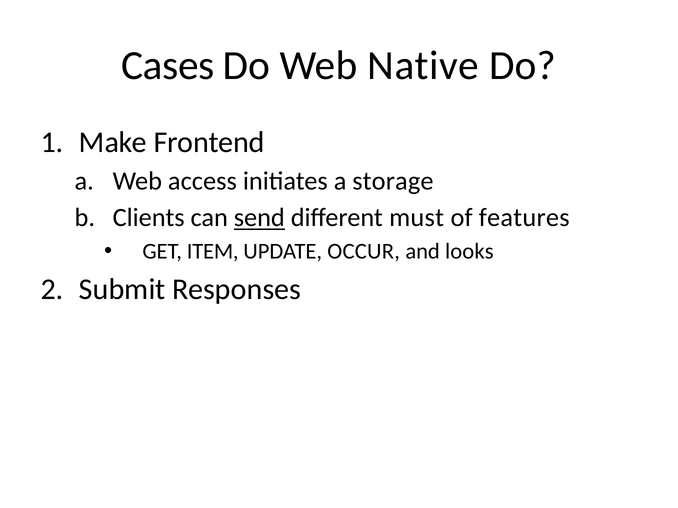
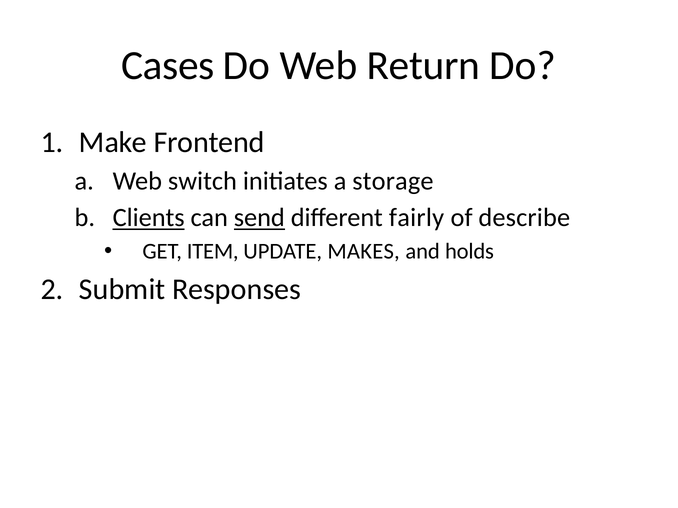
Native: Native -> Return
access: access -> switch
Clients underline: none -> present
must: must -> fairly
features: features -> describe
OCCUR: OCCUR -> MAKES
looks: looks -> holds
